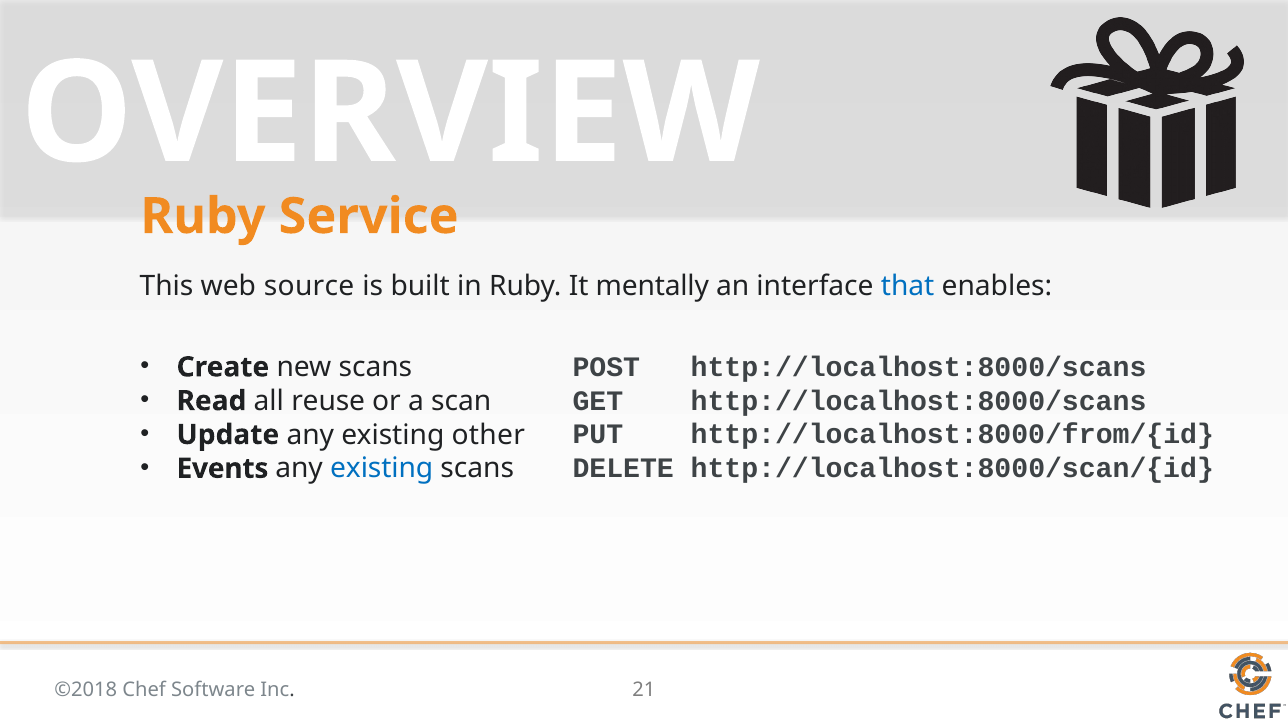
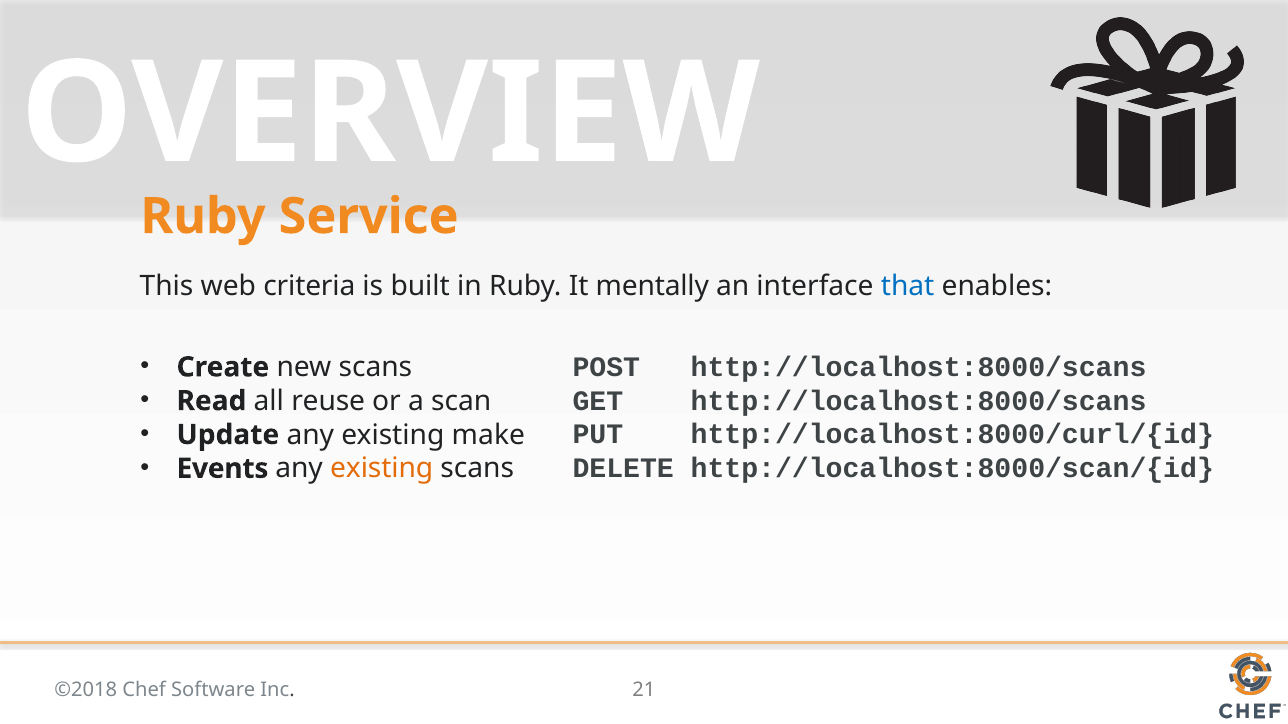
source: source -> criteria
other: other -> make
http://localhost:8000/from/{id: http://localhost:8000/from/{id -> http://localhost:8000/curl/{id
existing at (382, 469) colour: blue -> orange
